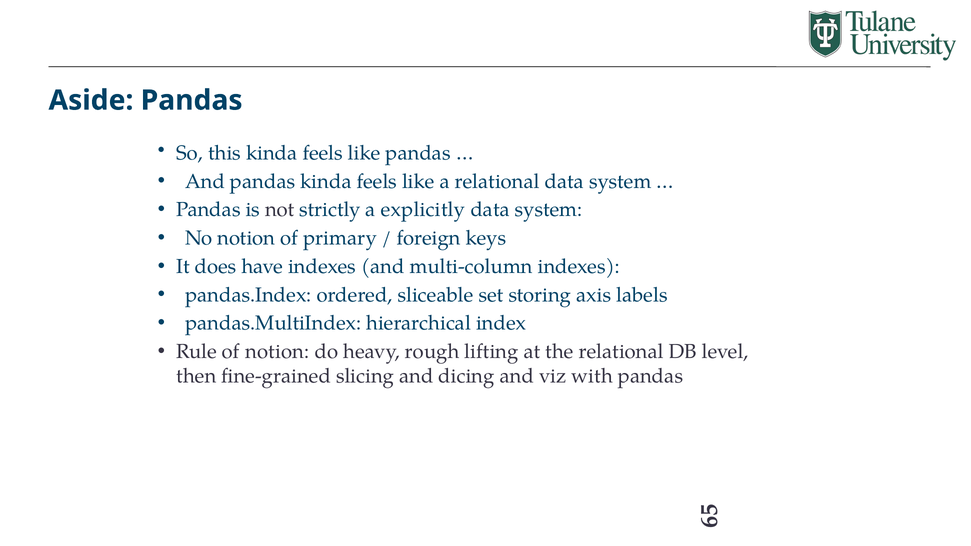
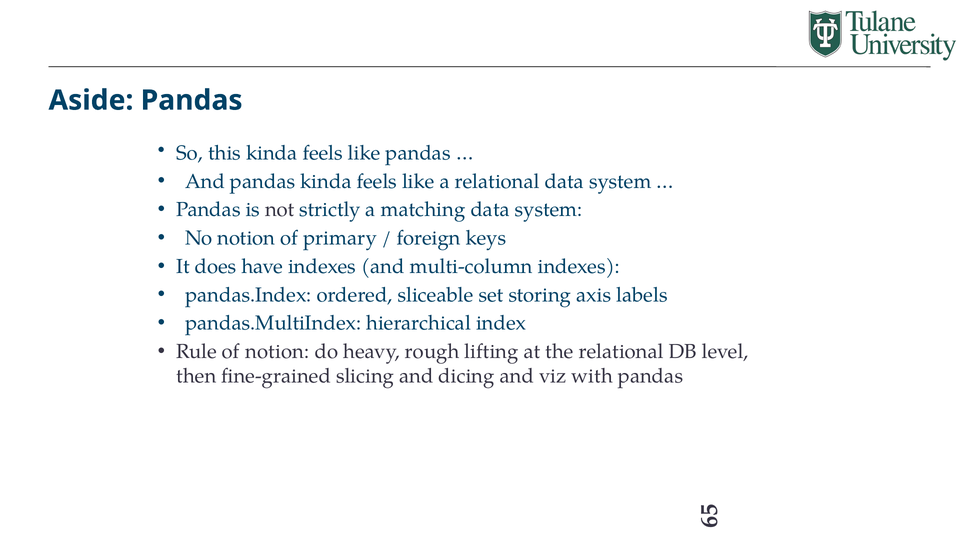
explicitly: explicitly -> matching
